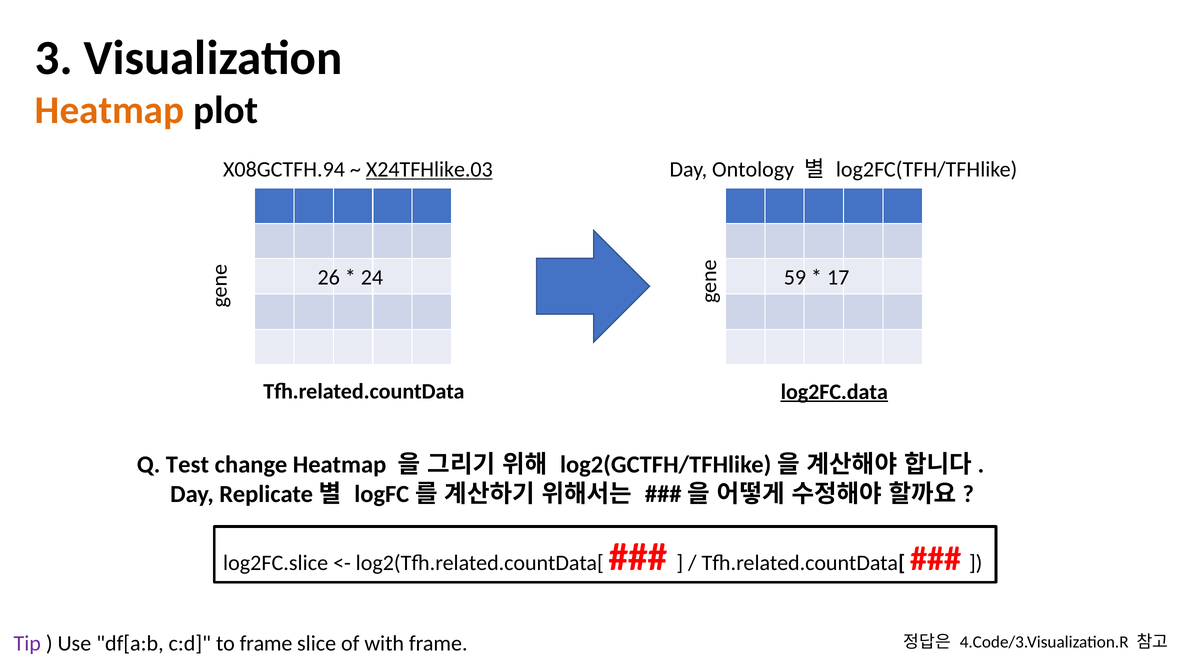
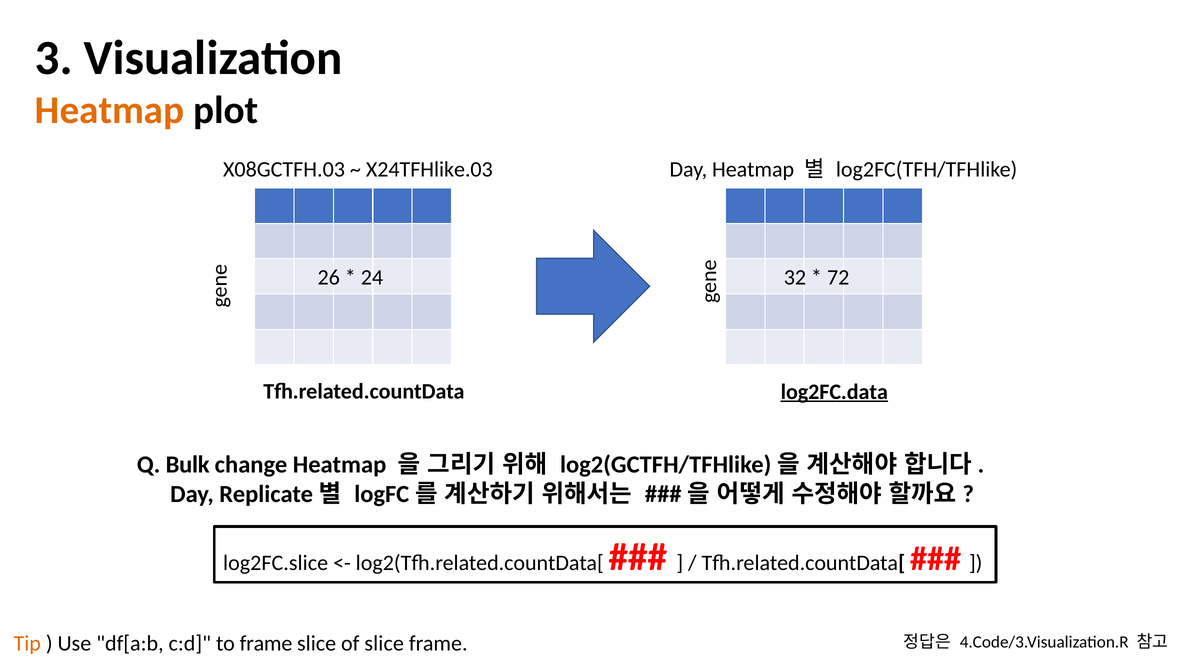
X08GCTFH.94: X08GCTFH.94 -> X08GCTFH.03
X24TFHlike.03 underline: present -> none
Day Ontology: Ontology -> Heatmap
59: 59 -> 32
17: 17 -> 72
Test: Test -> Bulk
Tip colour: purple -> orange
of with: with -> slice
